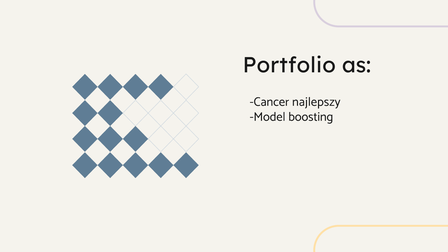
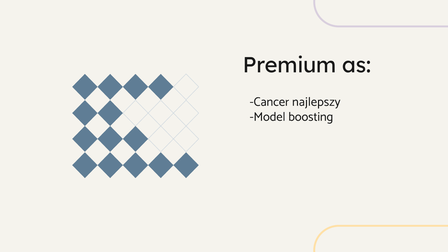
Portfolio: Portfolio -> Premium
